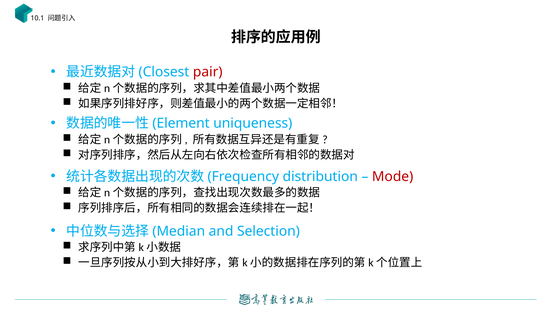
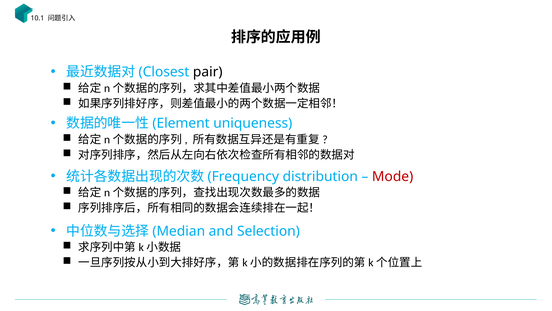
pair colour: red -> black
